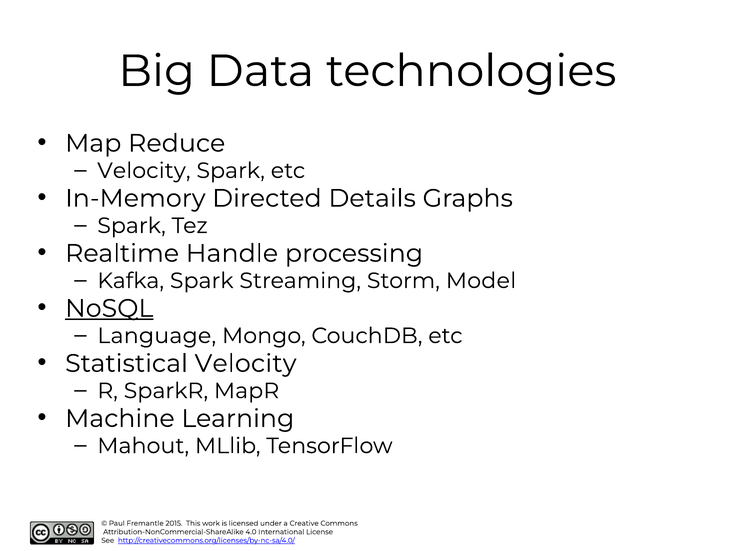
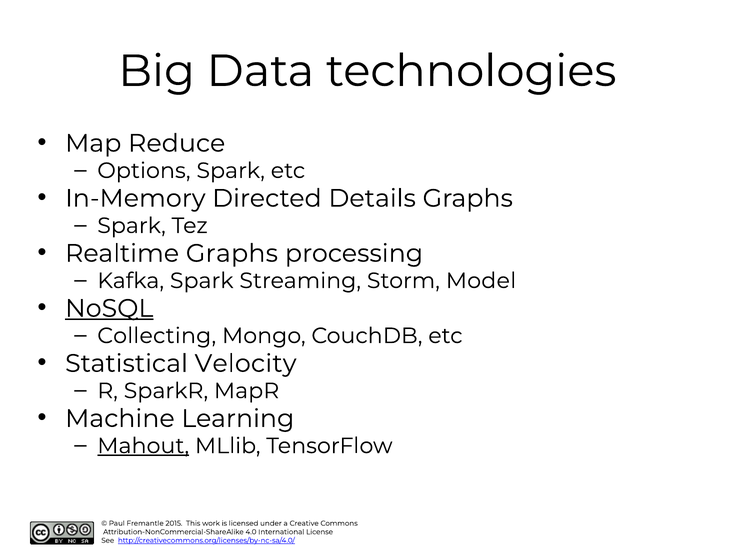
Velocity at (144, 171): Velocity -> Options
Realtime Handle: Handle -> Graphs
Language: Language -> Collecting
Mahout underline: none -> present
